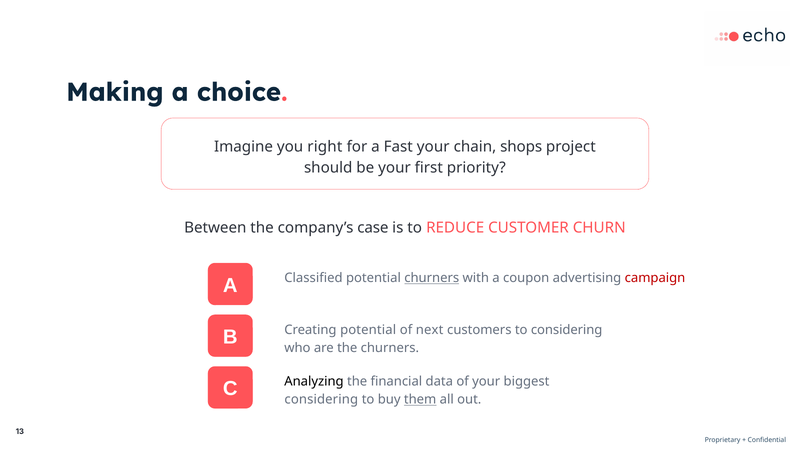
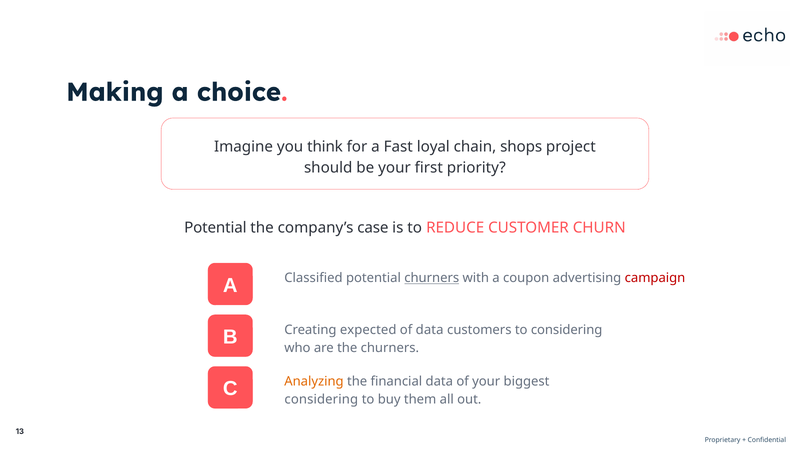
right: right -> think
Fast your: your -> loyal
Between at (215, 227): Between -> Potential
Creating potential: potential -> expected
of next: next -> data
Analyzing colour: black -> orange
them underline: present -> none
